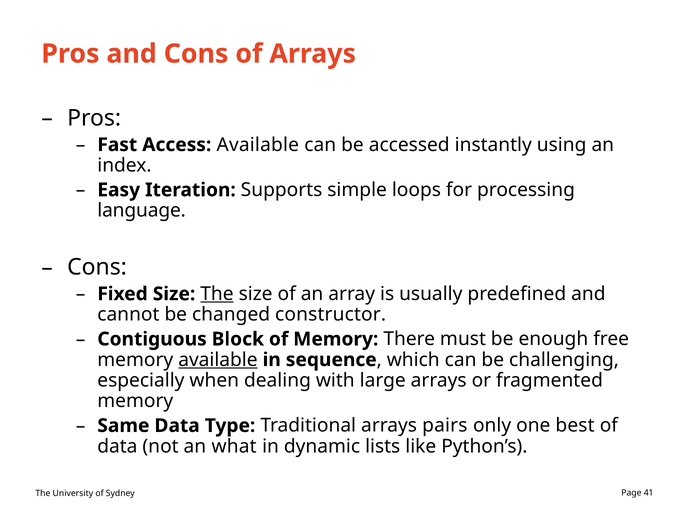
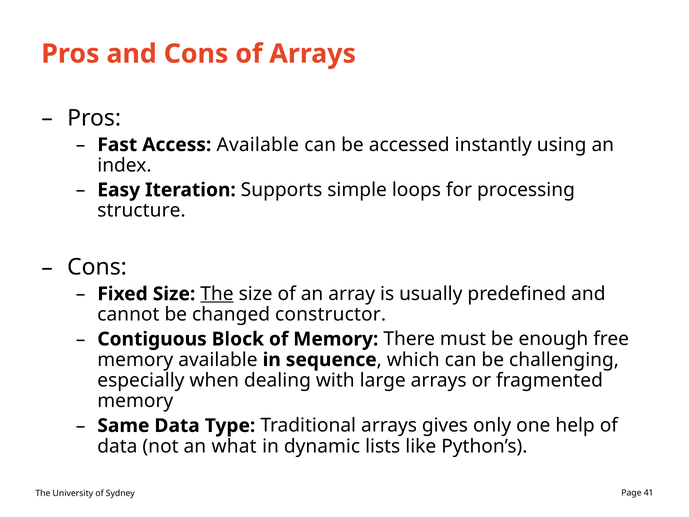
language: language -> structure
available at (218, 360) underline: present -> none
pairs: pairs -> gives
best: best -> help
